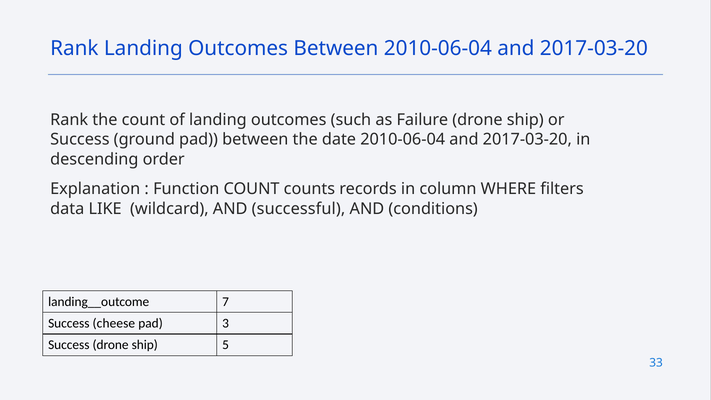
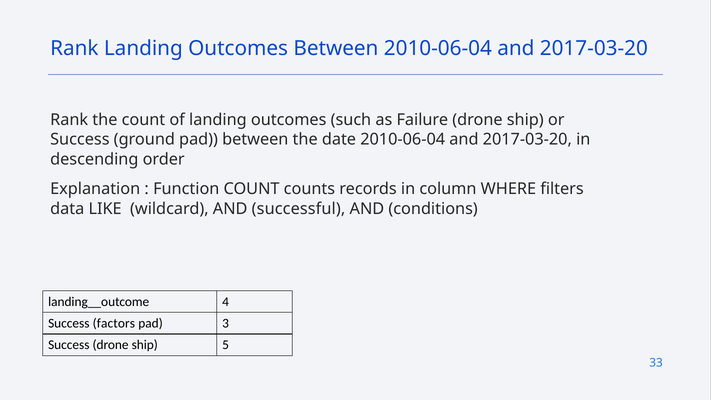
7: 7 -> 4
cheese: cheese -> factors
